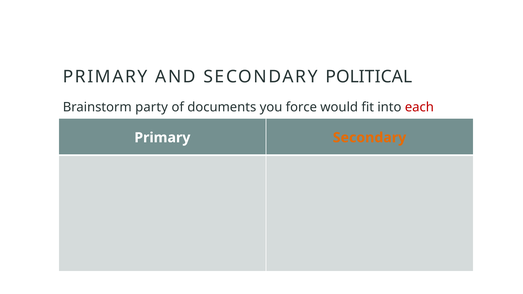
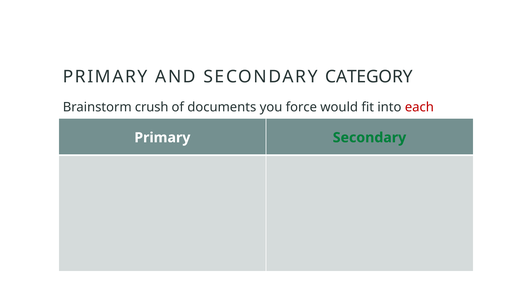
SECONDARY POLITICAL: POLITICAL -> CATEGORY
party: party -> crush
Secondary at (369, 138) colour: orange -> green
